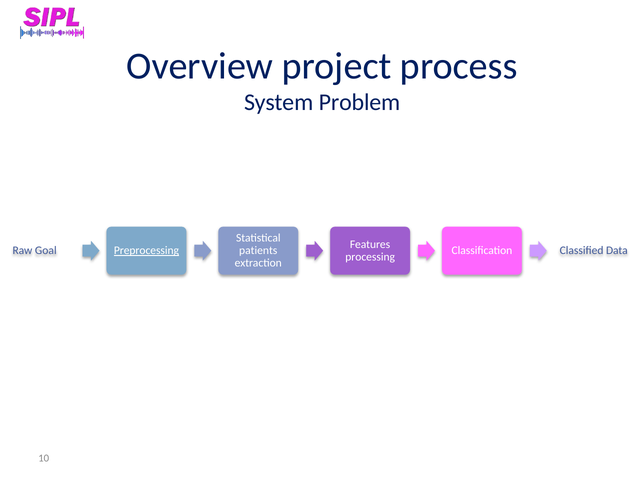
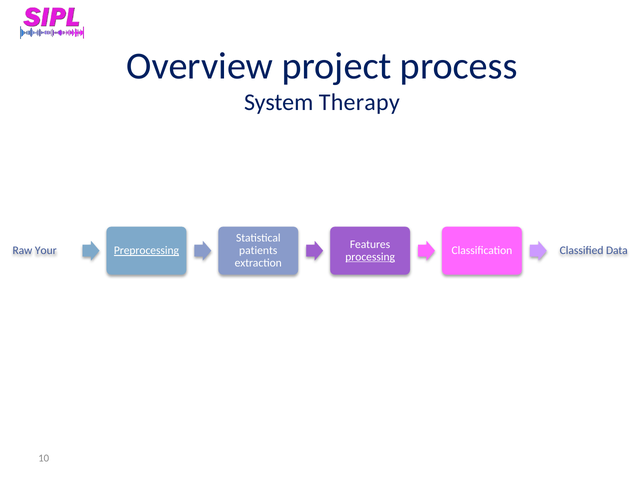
Problem: Problem -> Therapy
Goal: Goal -> Your
processing underline: none -> present
